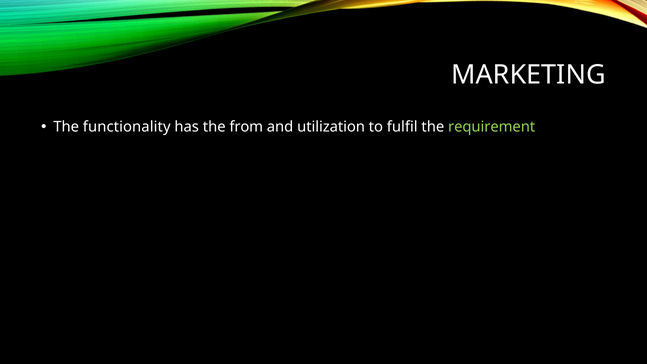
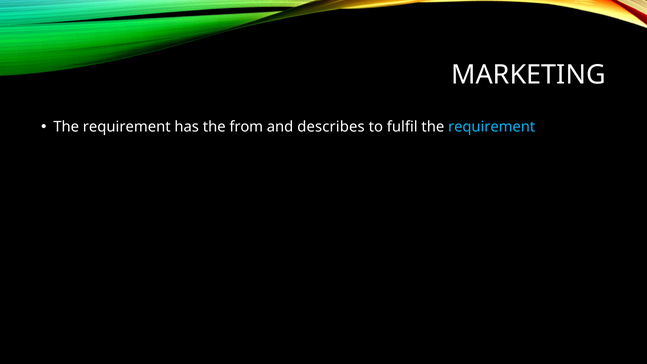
functionality at (127, 127): functionality -> requirement
utilization: utilization -> describes
requirement at (492, 127) colour: light green -> light blue
